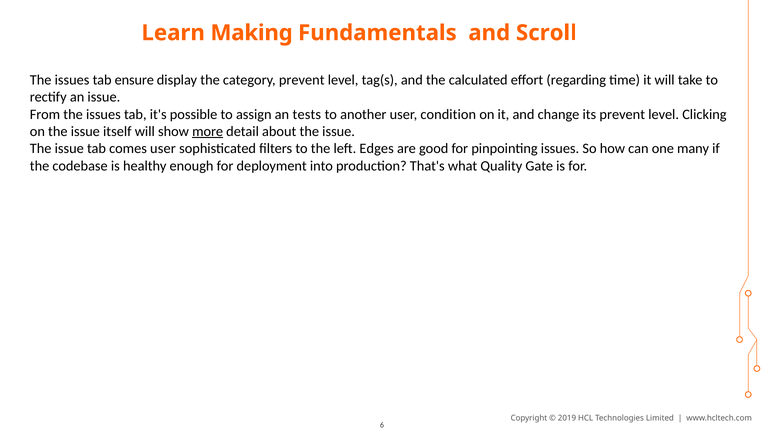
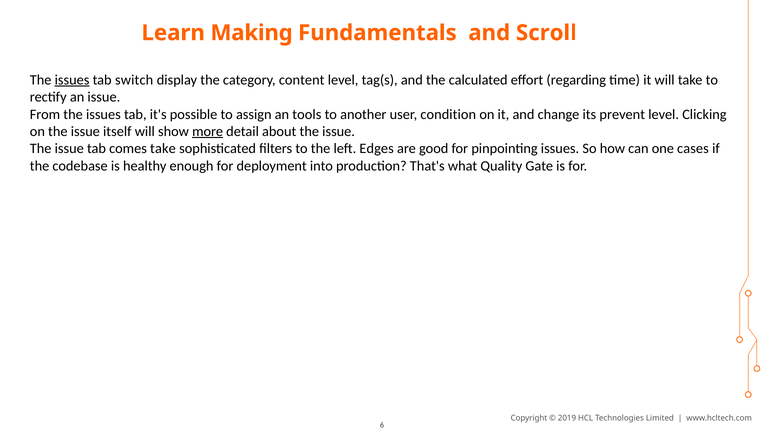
issues at (72, 80) underline: none -> present
ensure: ensure -> switch
category prevent: prevent -> content
tests: tests -> tools
comes user: user -> take
many: many -> cases
